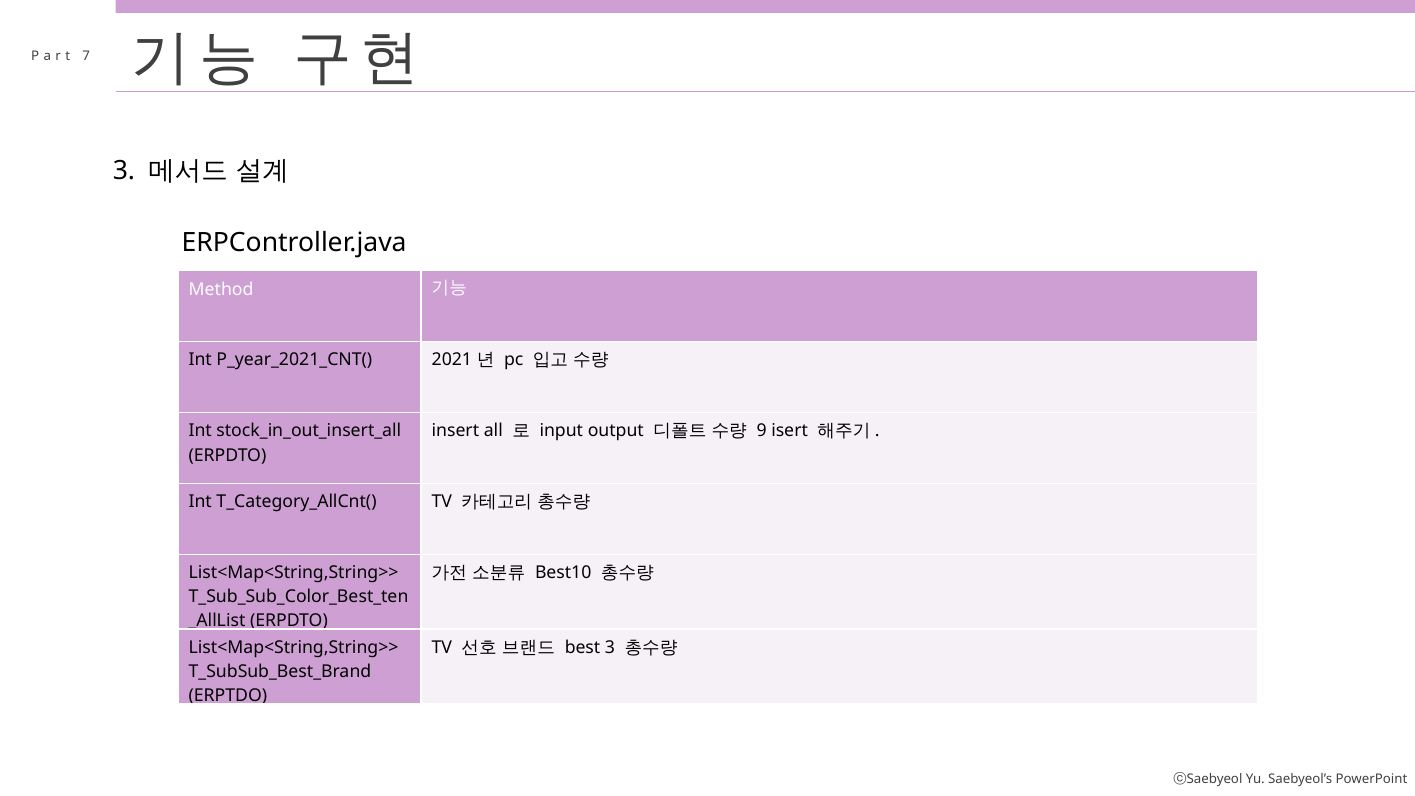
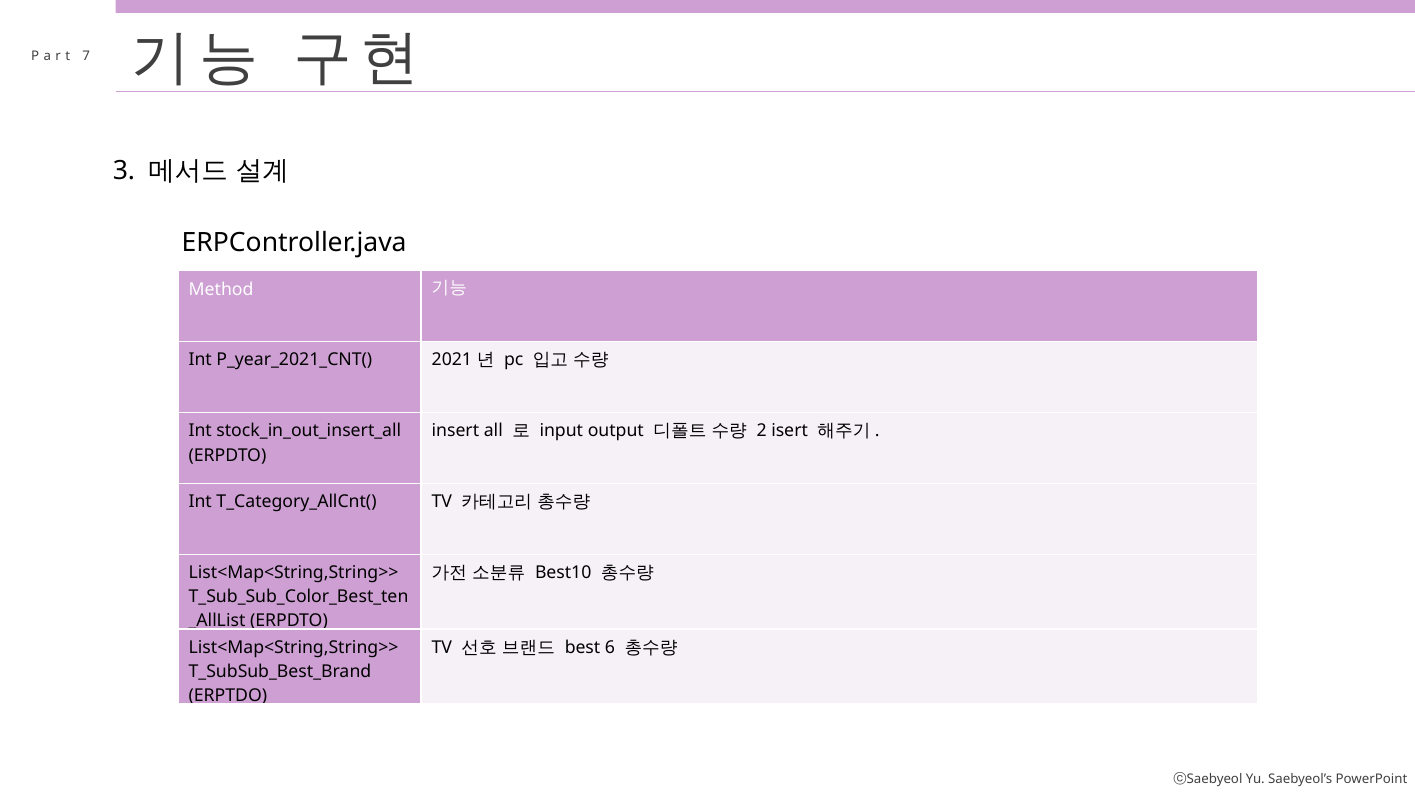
9: 9 -> 2
best 3: 3 -> 6
